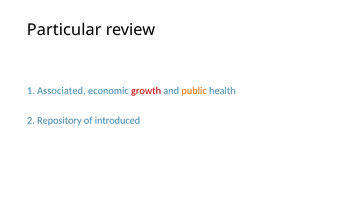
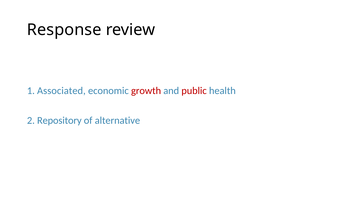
Particular: Particular -> Response
public colour: orange -> red
introduced: introduced -> alternative
